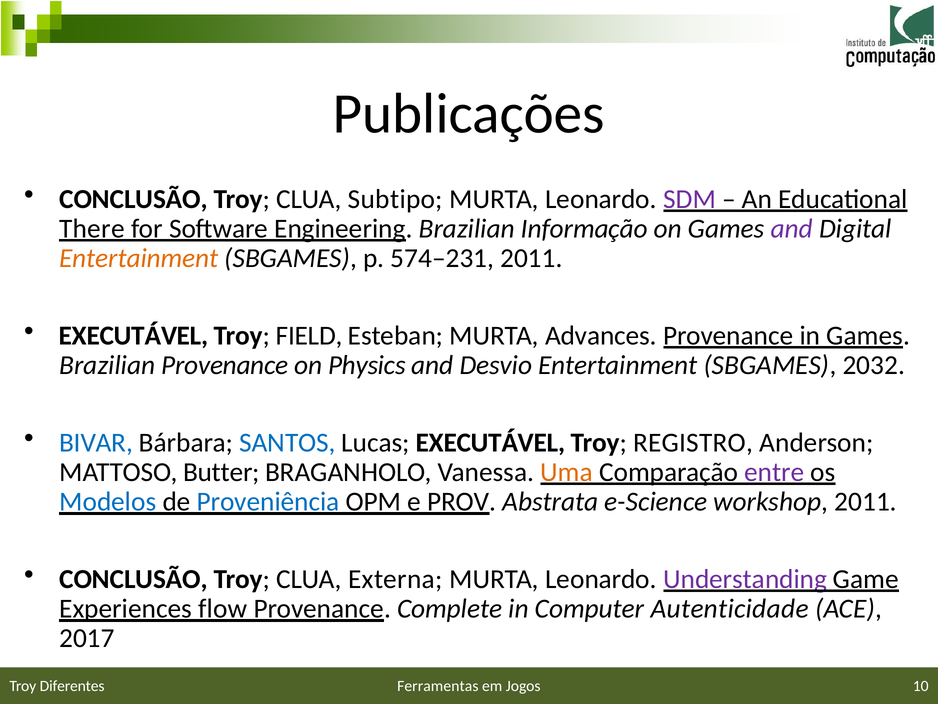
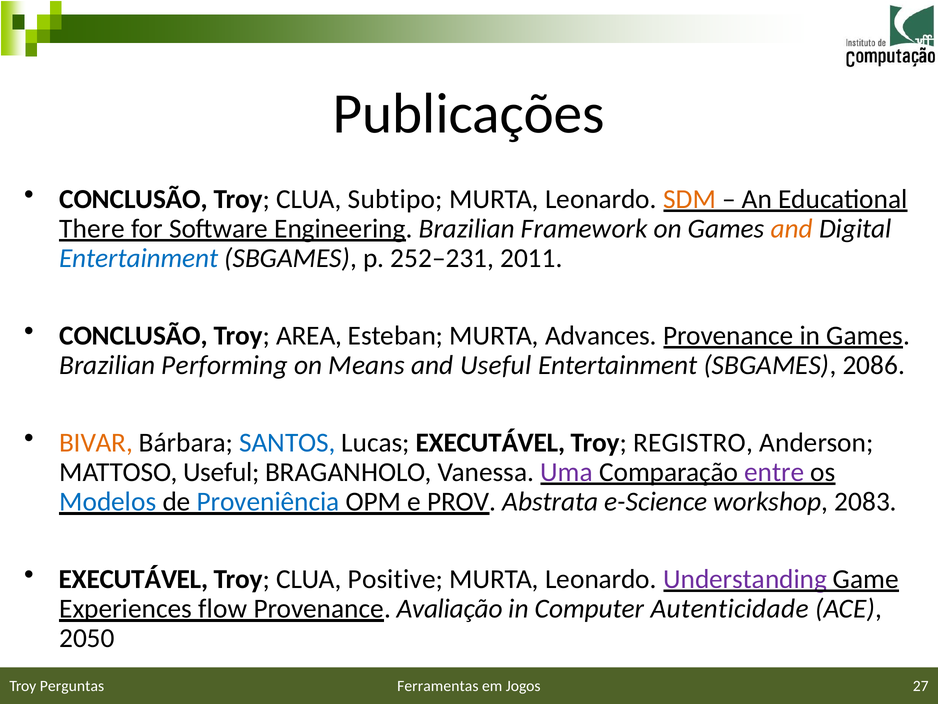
SDM colour: purple -> orange
Informação: Informação -> Framework
and at (792, 228) colour: purple -> orange
Entertainment at (139, 258) colour: orange -> blue
574–231: 574–231 -> 252–231
EXECUTÁVEL at (134, 335): EXECUTÁVEL -> CONCLUSÃO
FIELD: FIELD -> AREA
Brazilian Provenance: Provenance -> Performing
Physics: Physics -> Means
and Desvio: Desvio -> Useful
2032: 2032 -> 2086
BIVAR colour: blue -> orange
MATTOSO Butter: Butter -> Useful
Uma colour: orange -> purple
workshop 2011: 2011 -> 2083
CONCLUSÃO at (133, 579): CONCLUSÃO -> EXECUTÁVEL
Externa: Externa -> Positive
Complete: Complete -> Avaliação
2017: 2017 -> 2050
10: 10 -> 27
Diferentes: Diferentes -> Perguntas
